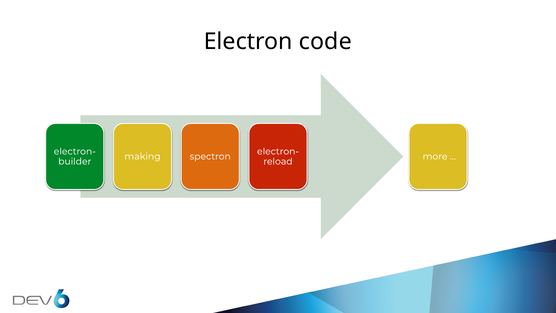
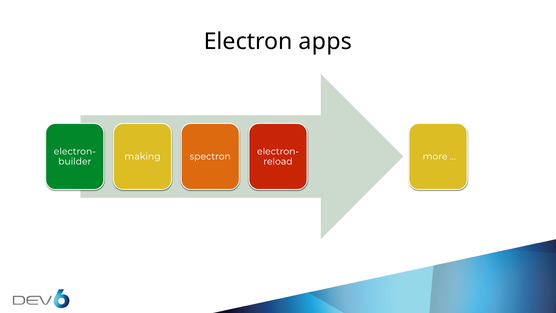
code: code -> apps
